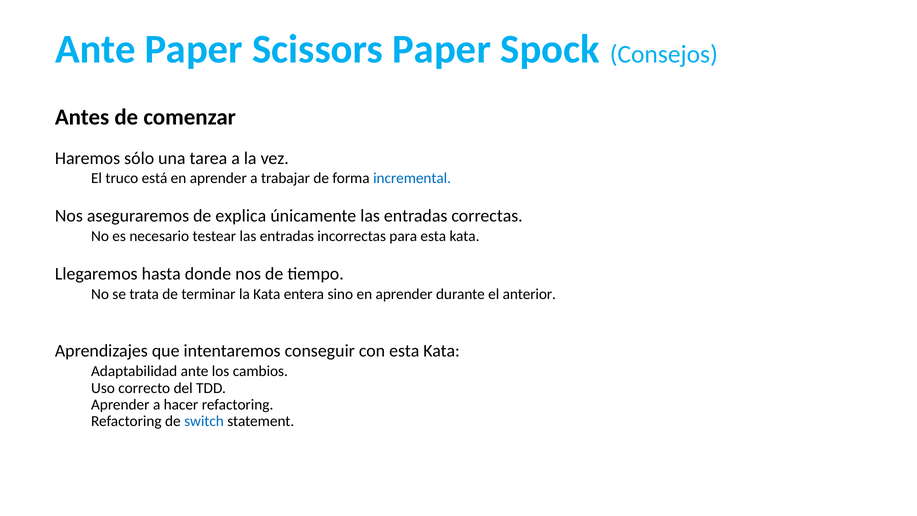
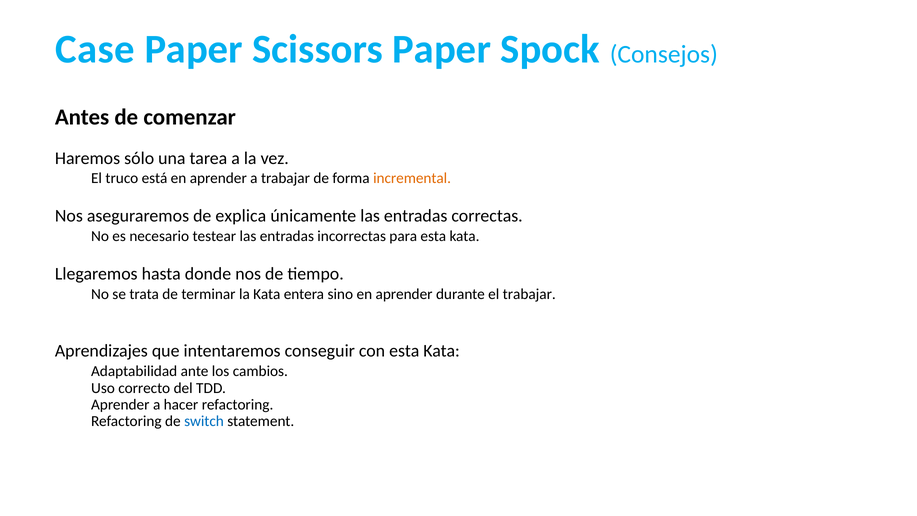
Ante at (95, 49): Ante -> Case
incremental colour: blue -> orange
el anterior: anterior -> trabajar
